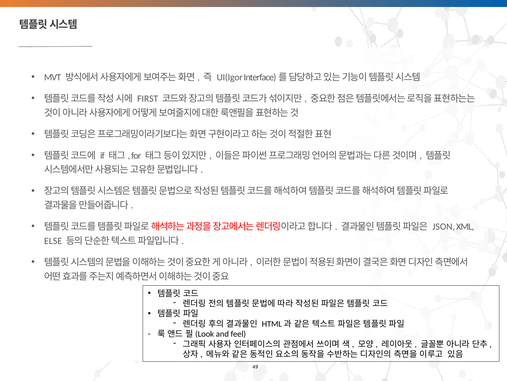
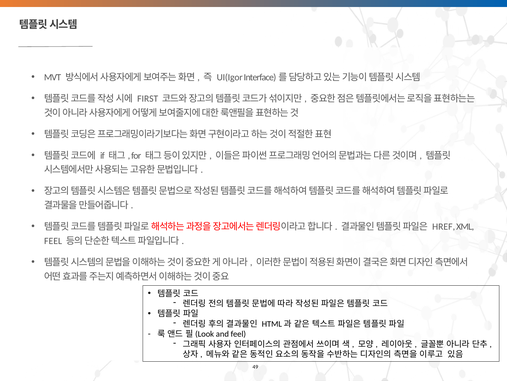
JSON: JSON -> HREF
ELSE at (53, 241): ELSE -> FEEL
